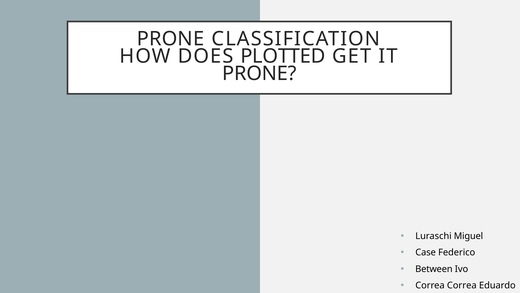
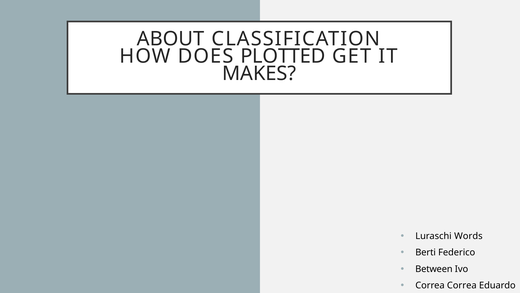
PRONE at (171, 39): PRONE -> ABOUT
PRONE at (259, 73): PRONE -> MAKES
Miguel: Miguel -> Words
Case: Case -> Berti
